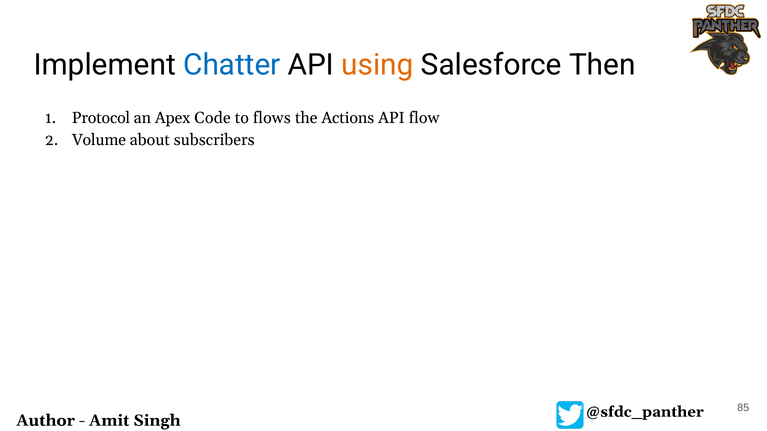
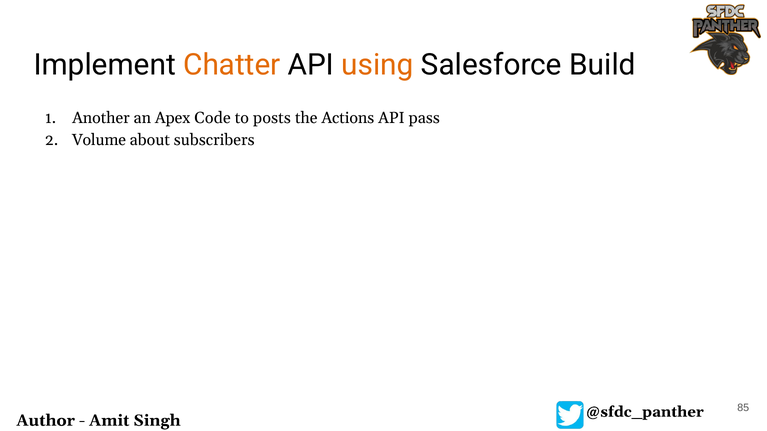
Chatter colour: blue -> orange
Then: Then -> Build
Protocol: Protocol -> Another
flows: flows -> posts
flow: flow -> pass
